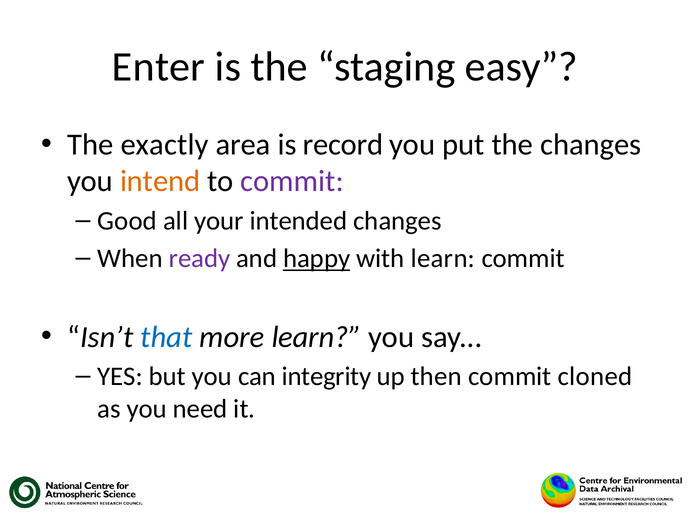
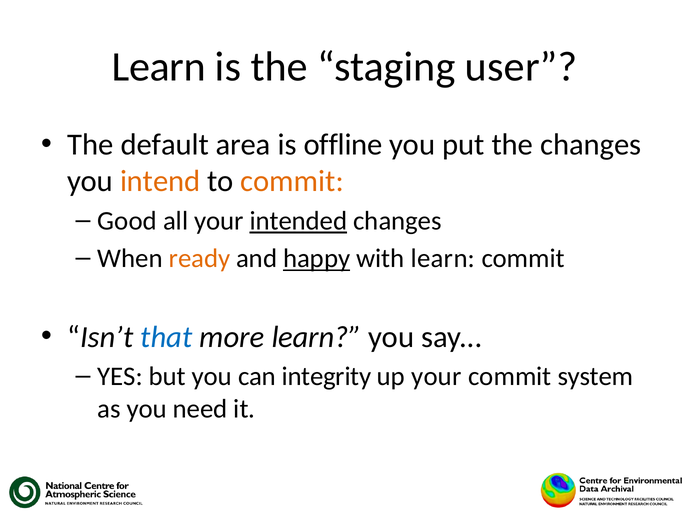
Enter at (159, 67): Enter -> Learn
easy: easy -> user
exactly: exactly -> default
record: record -> offline
commit at (292, 182) colour: purple -> orange
intended underline: none -> present
ready colour: purple -> orange
up then: then -> your
cloned: cloned -> system
